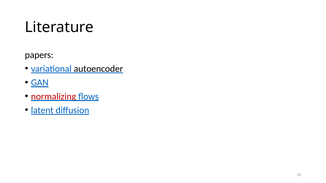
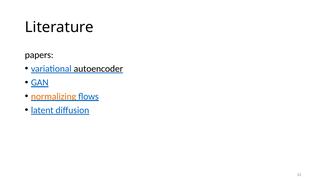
normalizing colour: red -> orange
